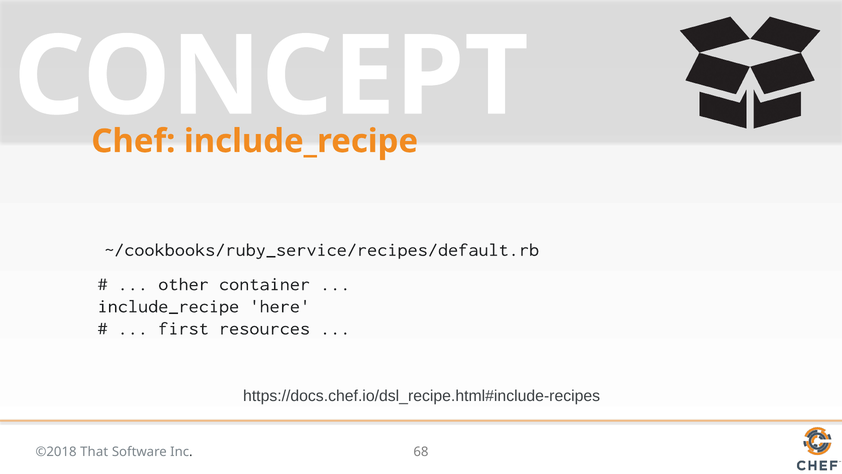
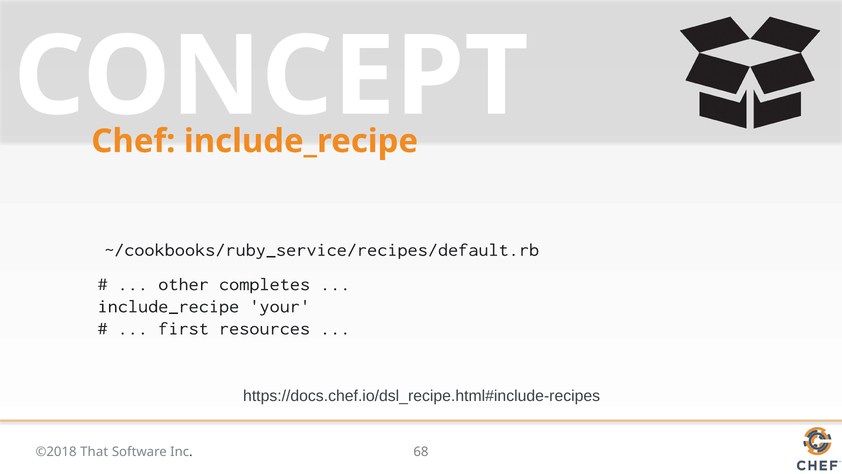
container: container -> completes
here: here -> your
